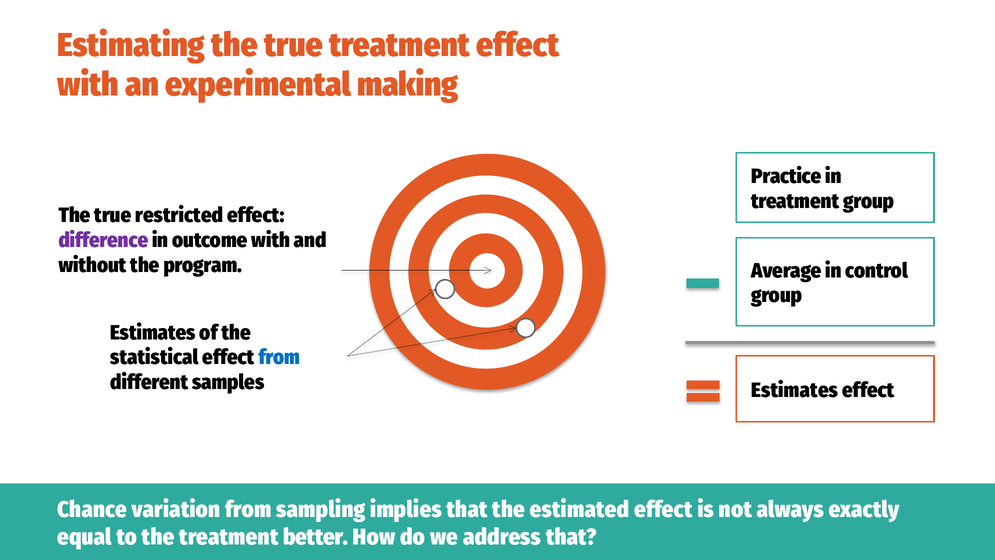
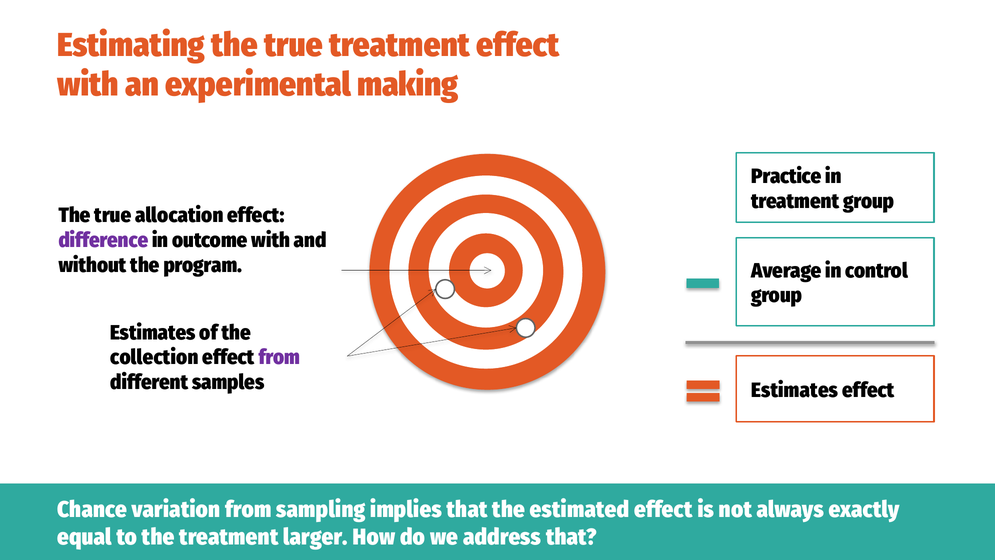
restricted: restricted -> allocation
statistical: statistical -> collection
from at (279, 357) colour: blue -> purple
better: better -> larger
